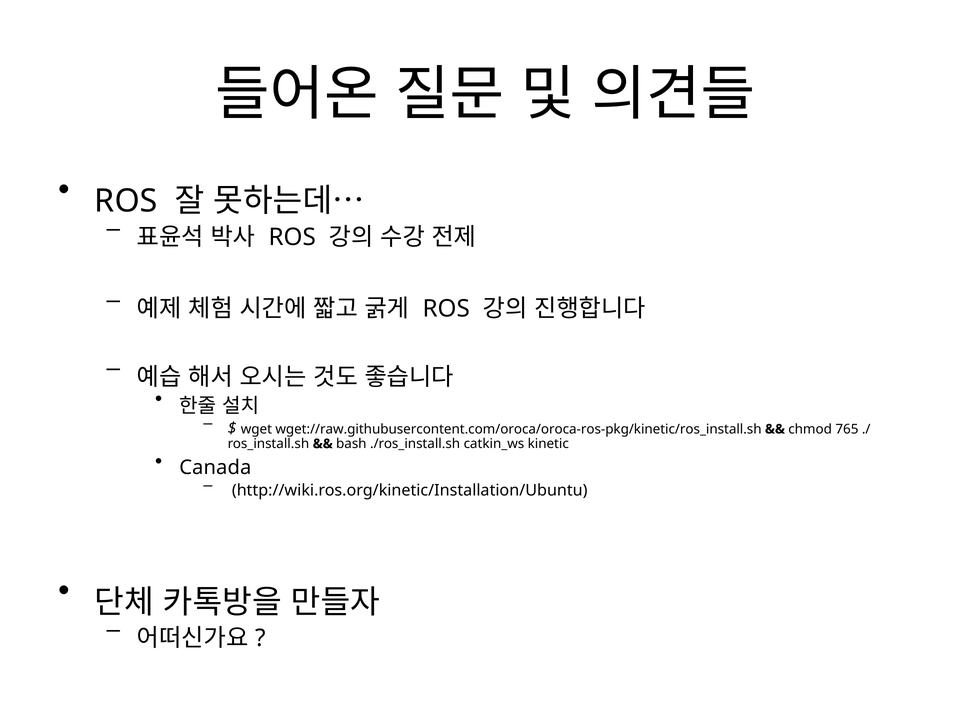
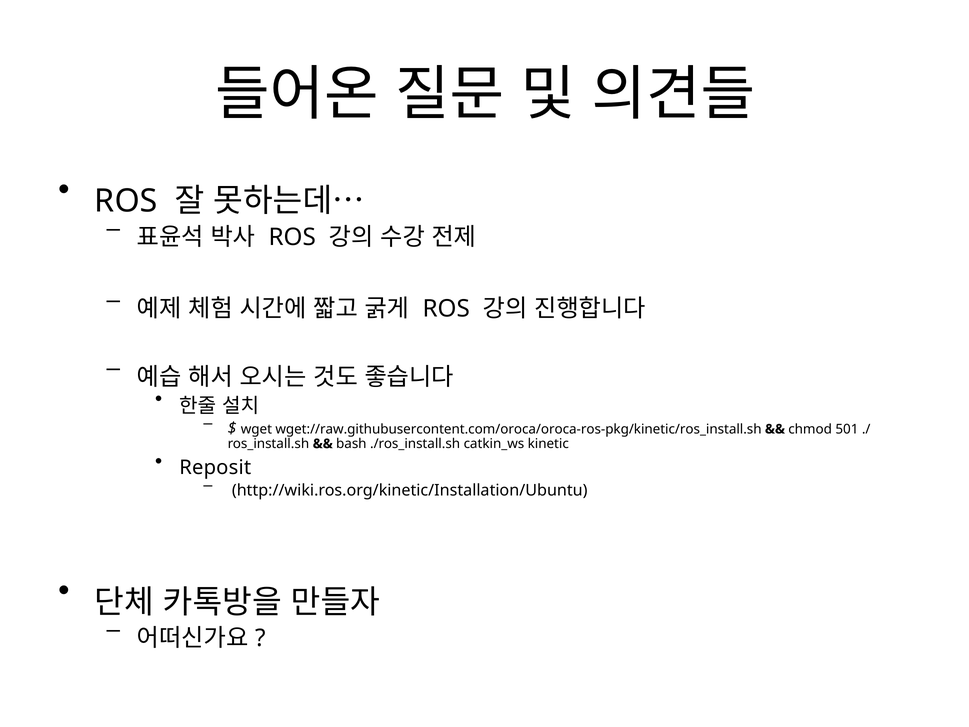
765: 765 -> 501
Canada: Canada -> Reposit
